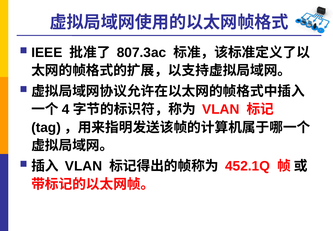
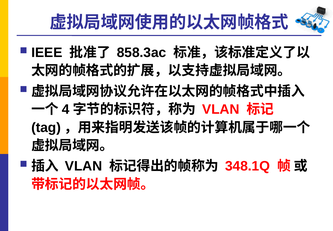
807.3ac: 807.3ac -> 858.3ac
452.1Q: 452.1Q -> 348.1Q
